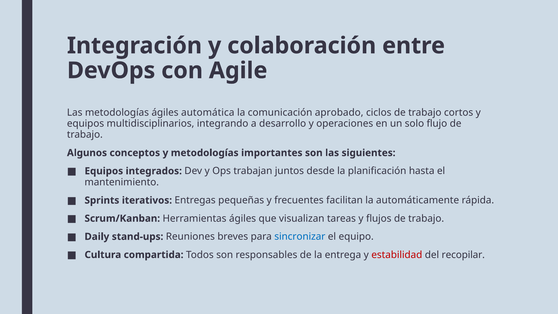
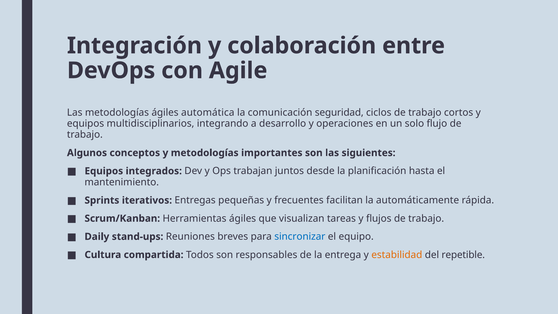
aprobado: aprobado -> seguridad
estabilidad colour: red -> orange
recopilar: recopilar -> repetible
